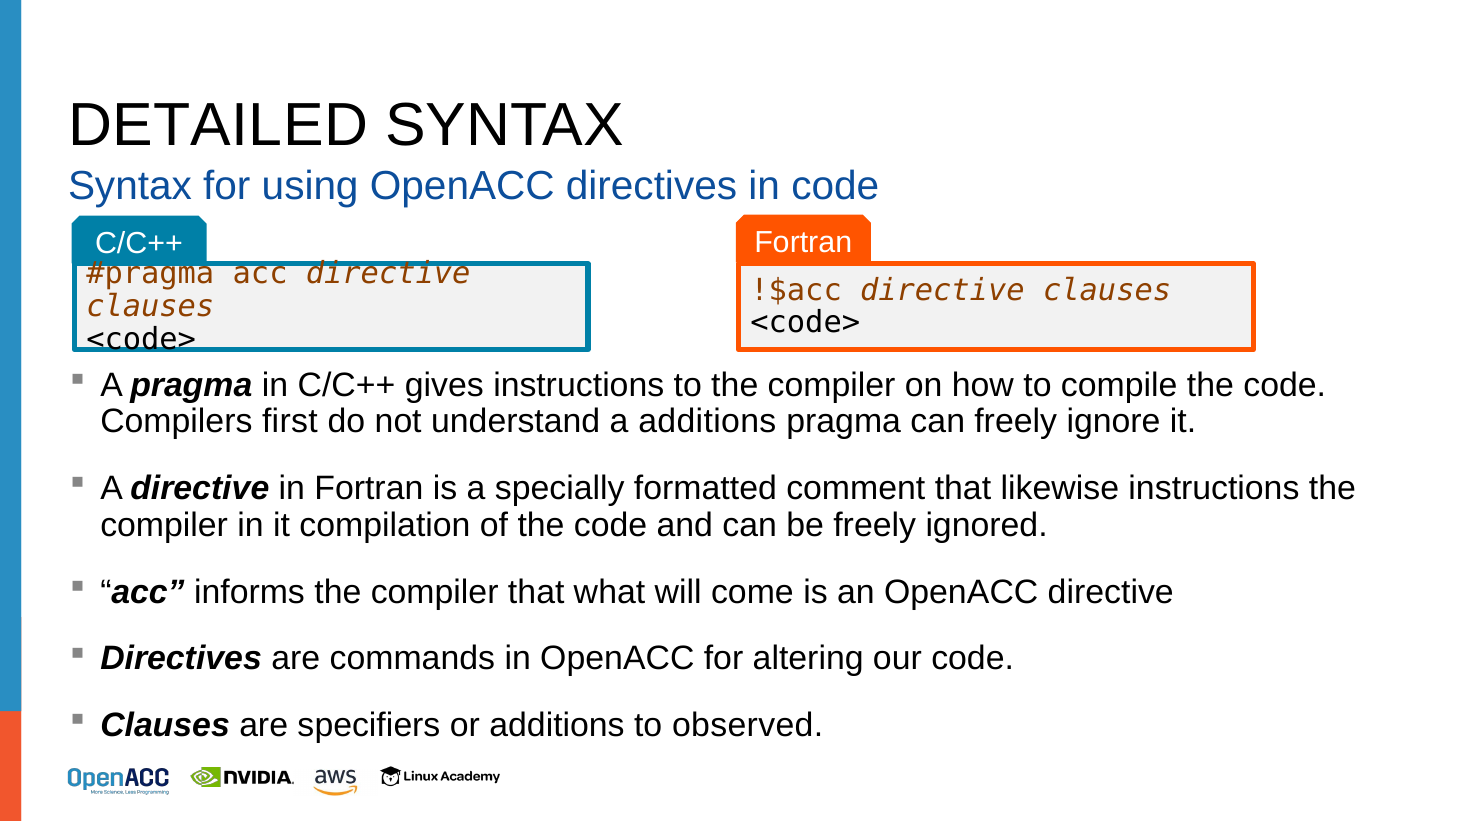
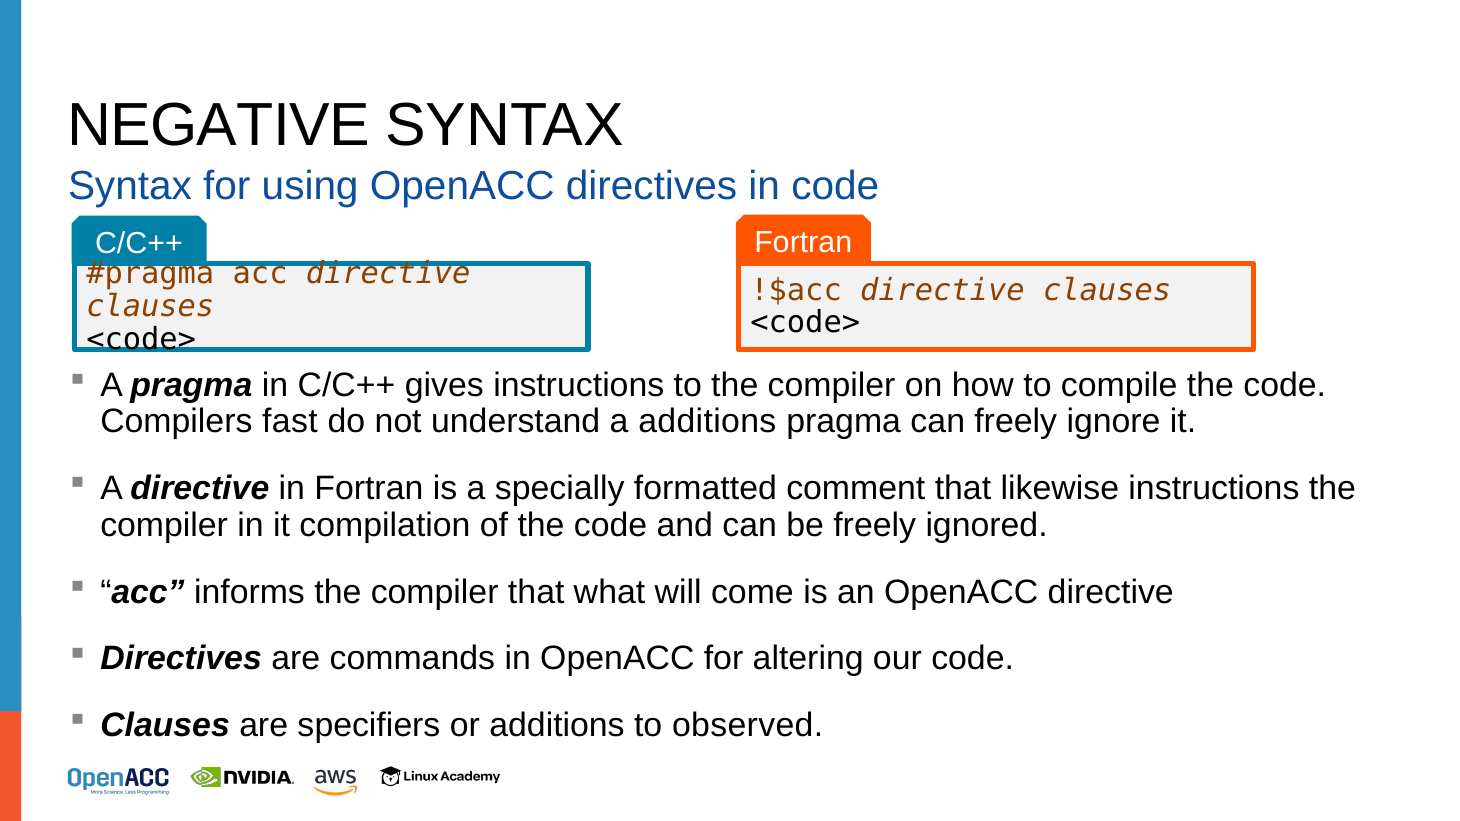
DETAILED: DETAILED -> NEGATIVE
first: first -> fast
